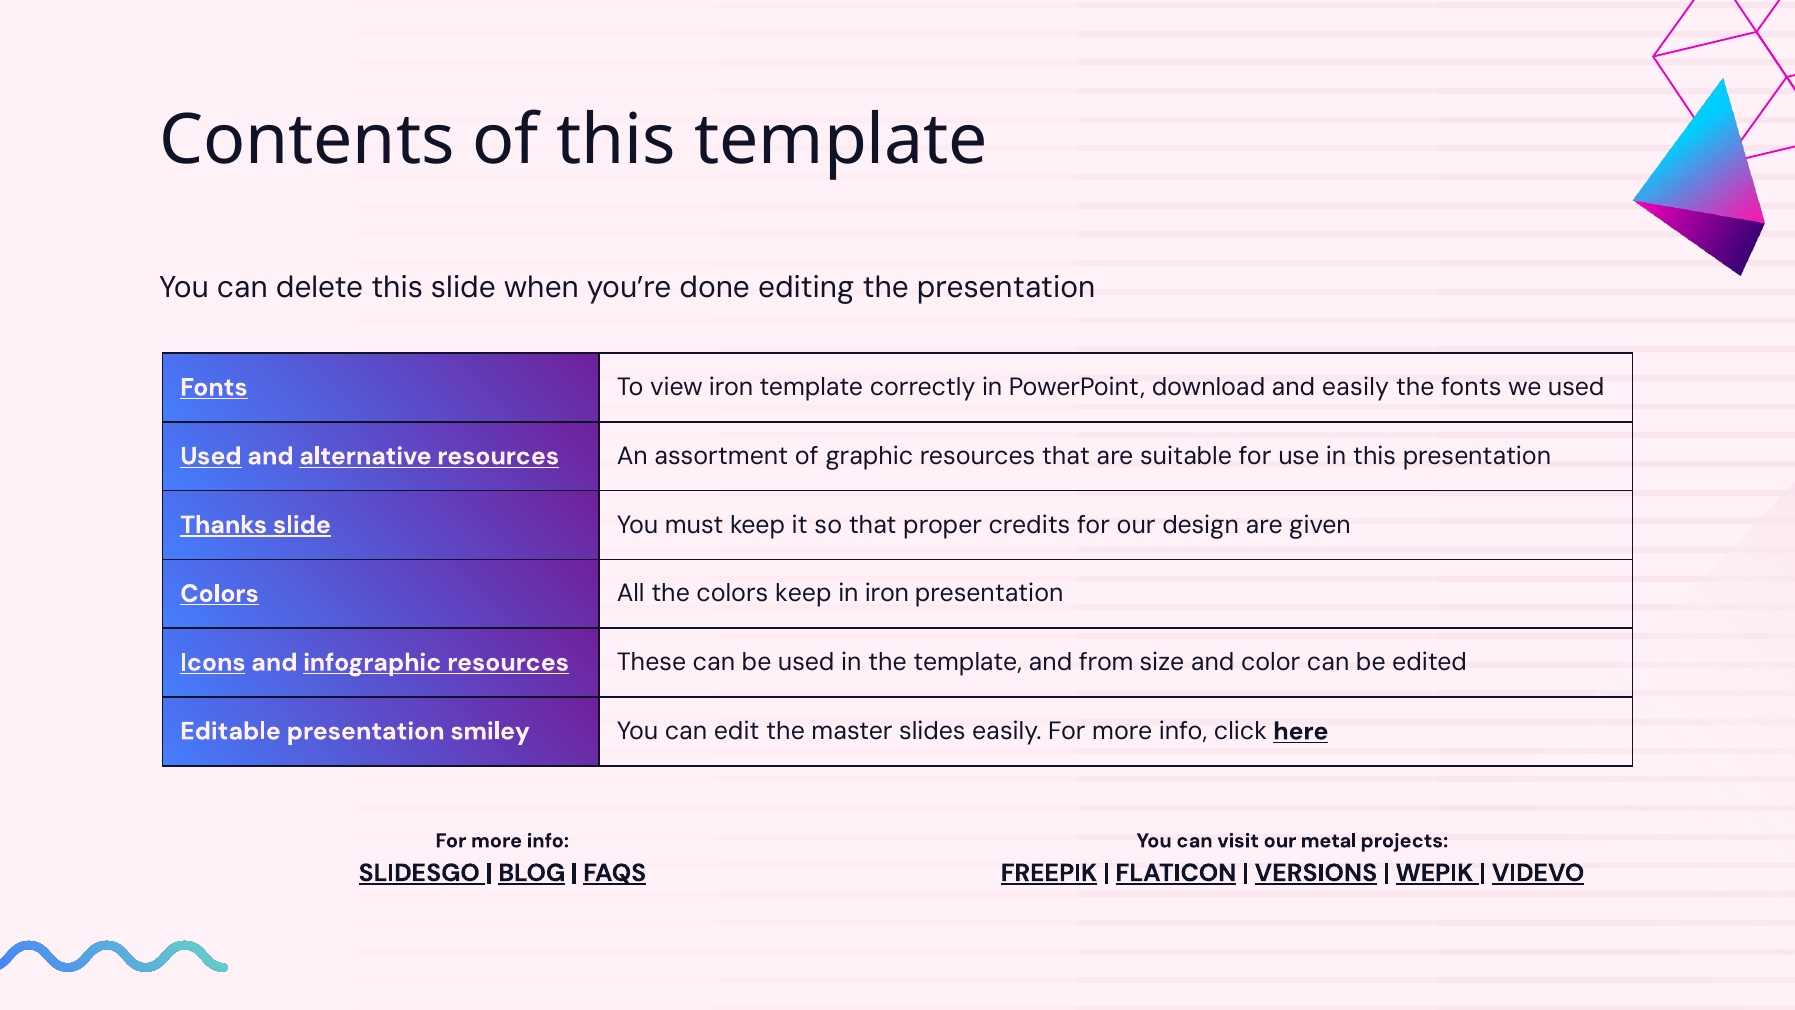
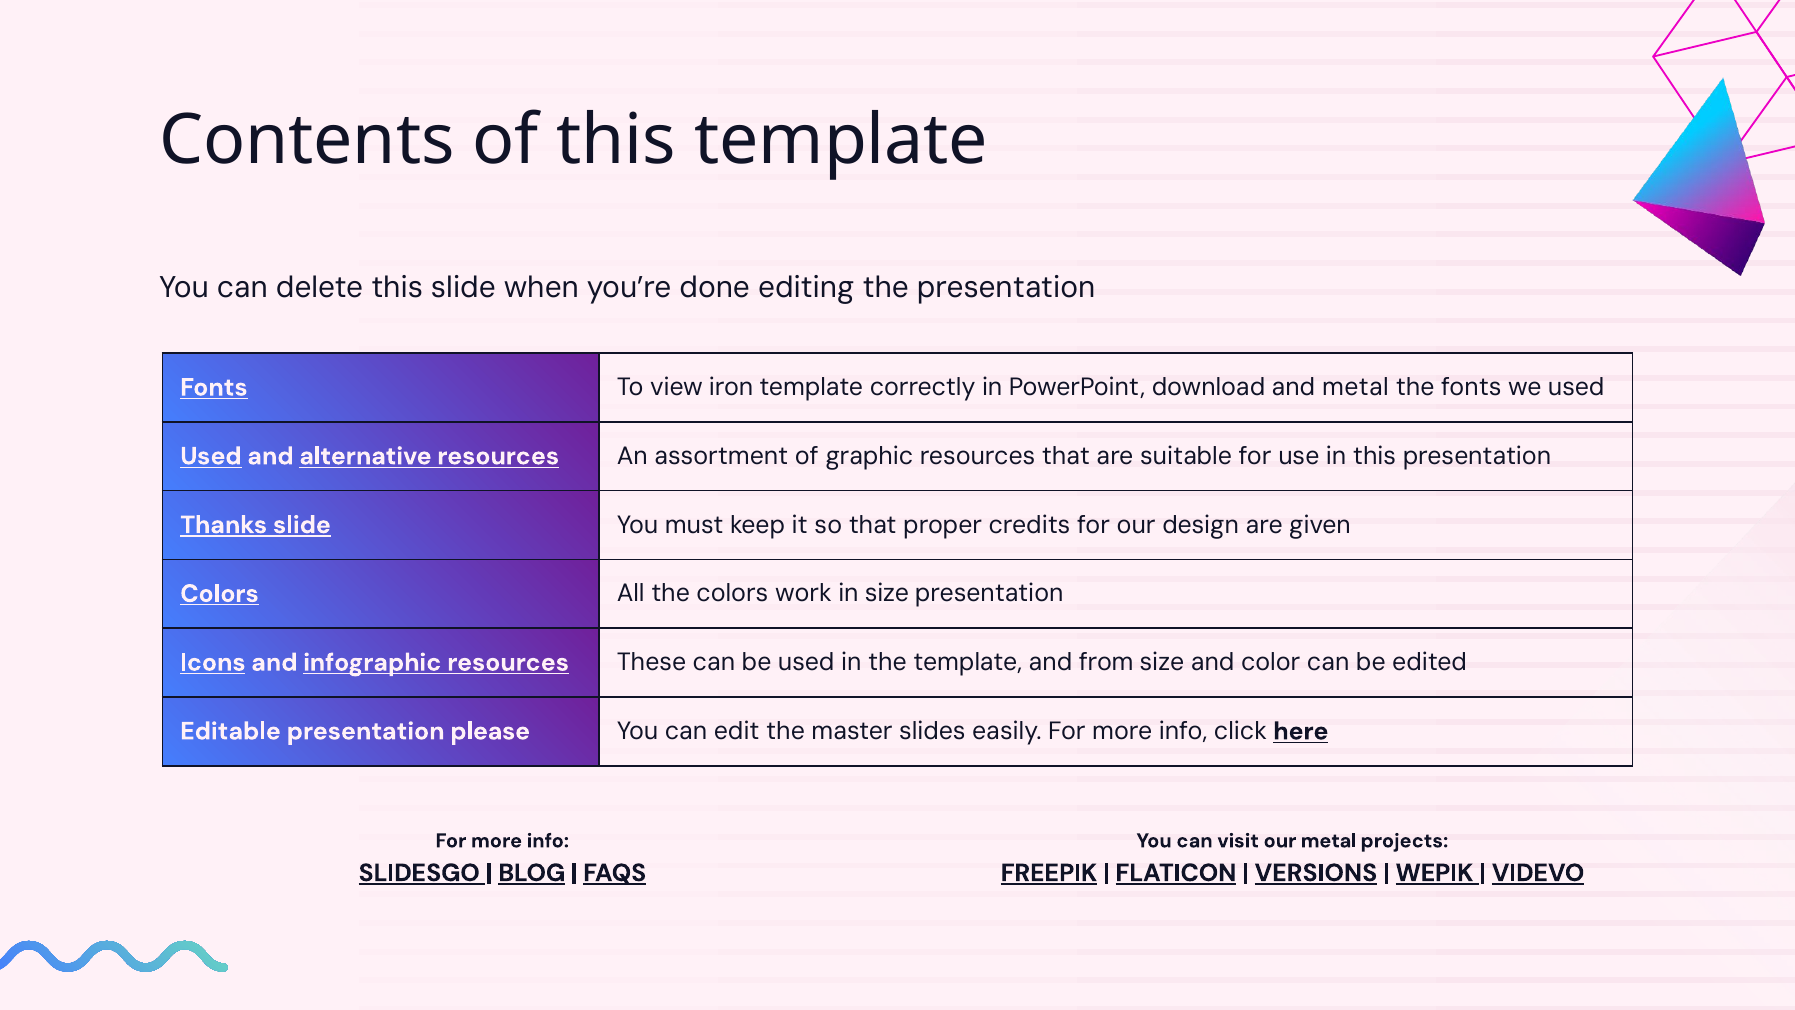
and easily: easily -> metal
colors keep: keep -> work
in iron: iron -> size
smiley: smiley -> please
